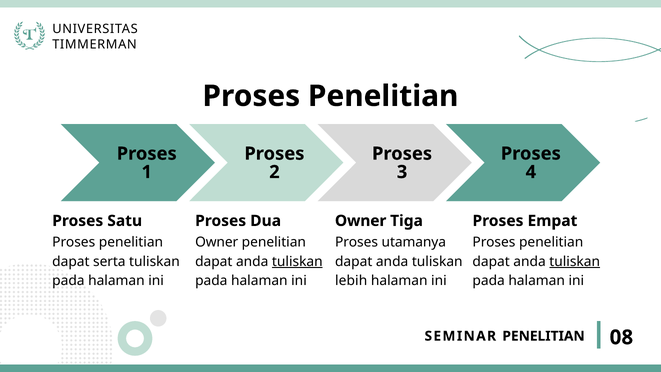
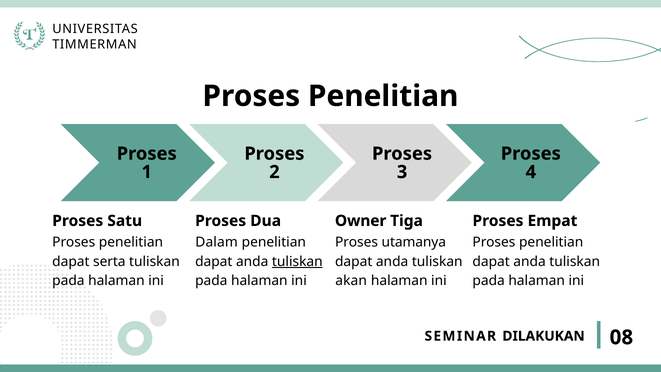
Owner at (217, 242): Owner -> Dalam
tuliskan at (575, 262) underline: present -> none
lebih: lebih -> akan
SEMINAR PENELITIAN: PENELITIAN -> DILAKUKAN
